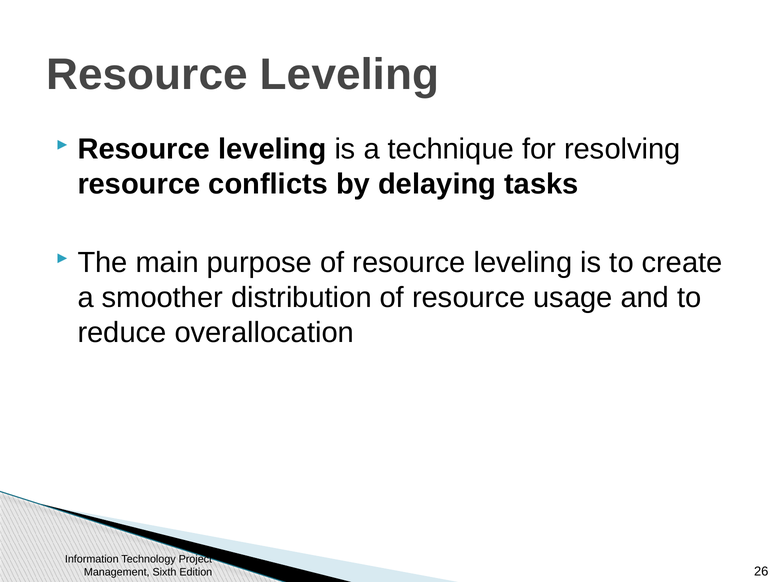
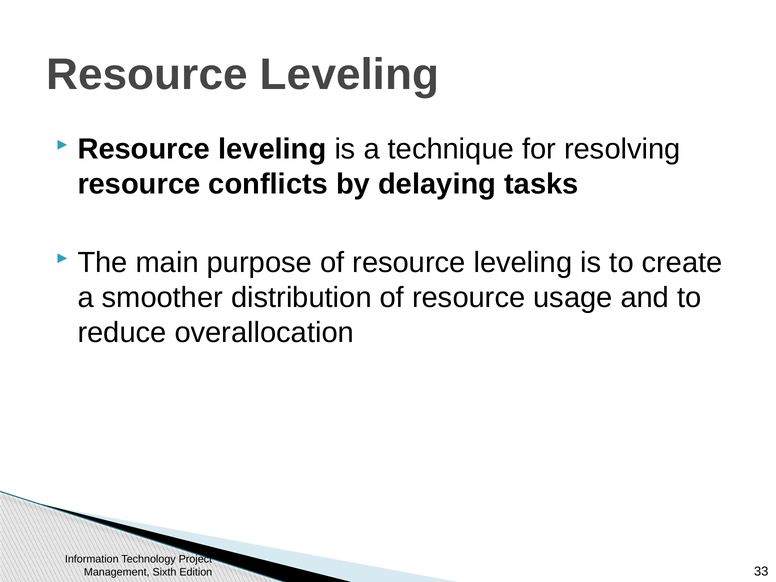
26: 26 -> 33
